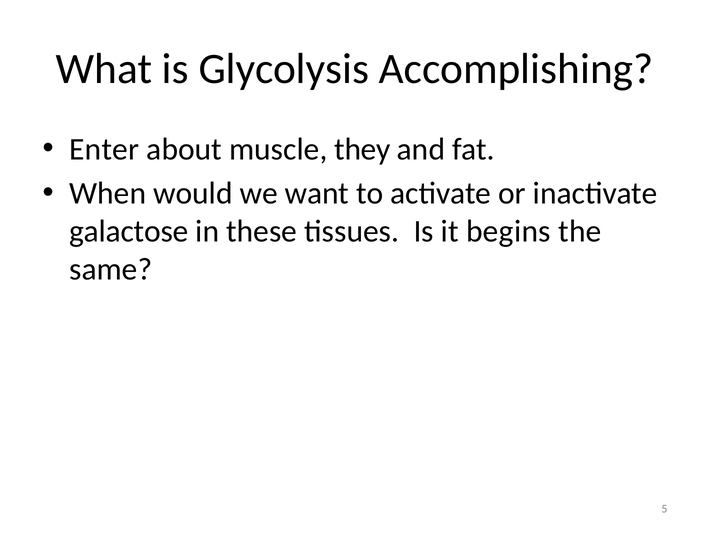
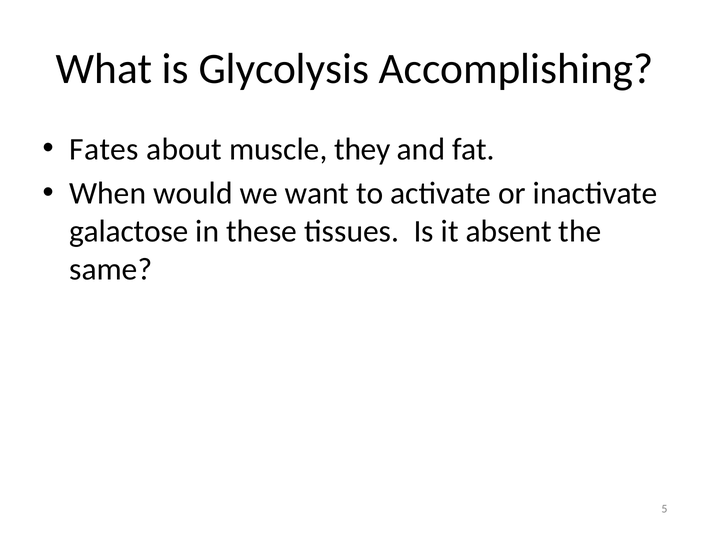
Enter: Enter -> Fates
begins: begins -> absent
